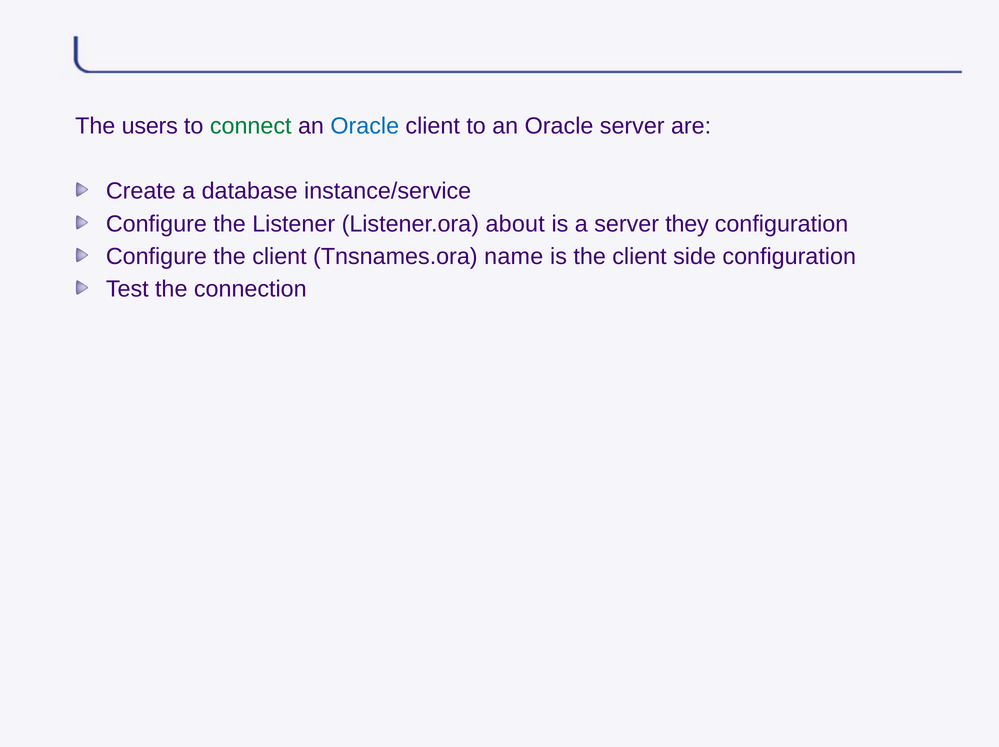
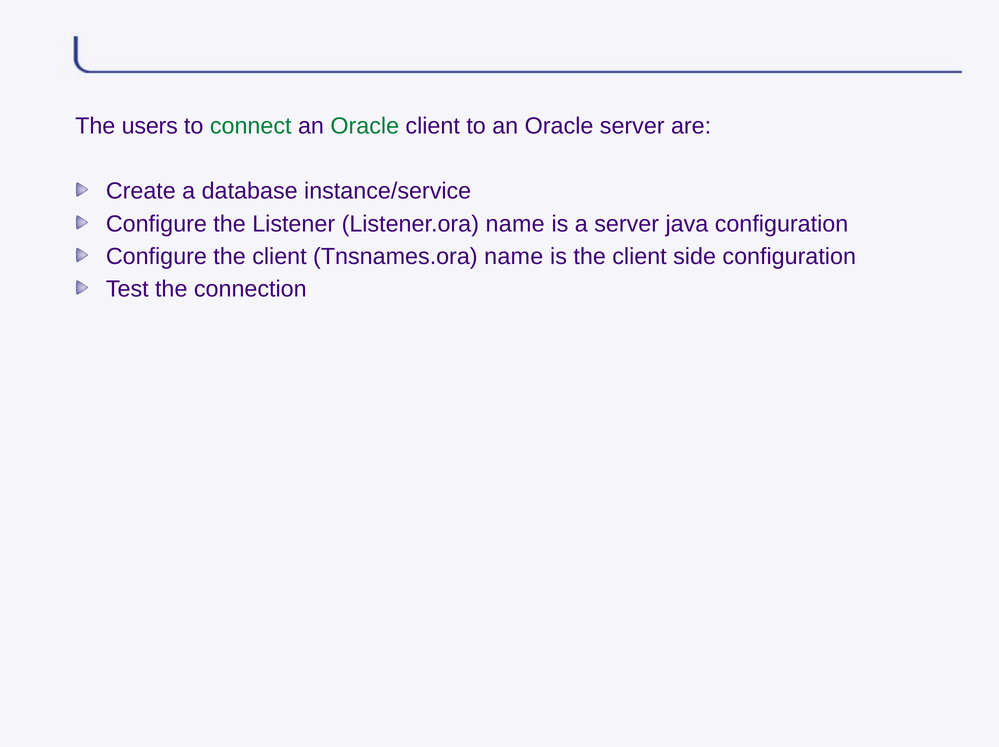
Oracle at (365, 126) colour: blue -> green
Listener.ora about: about -> name
they: they -> java
